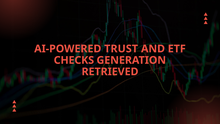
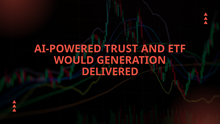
CHECKS: CHECKS -> WOULD
RETRIEVED: RETRIEVED -> DELIVERED
